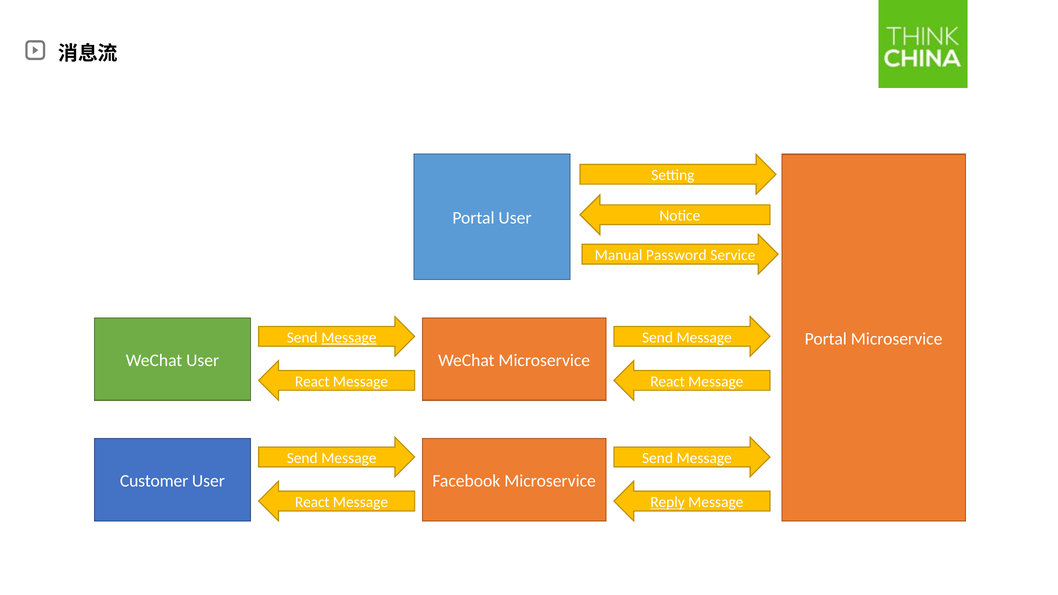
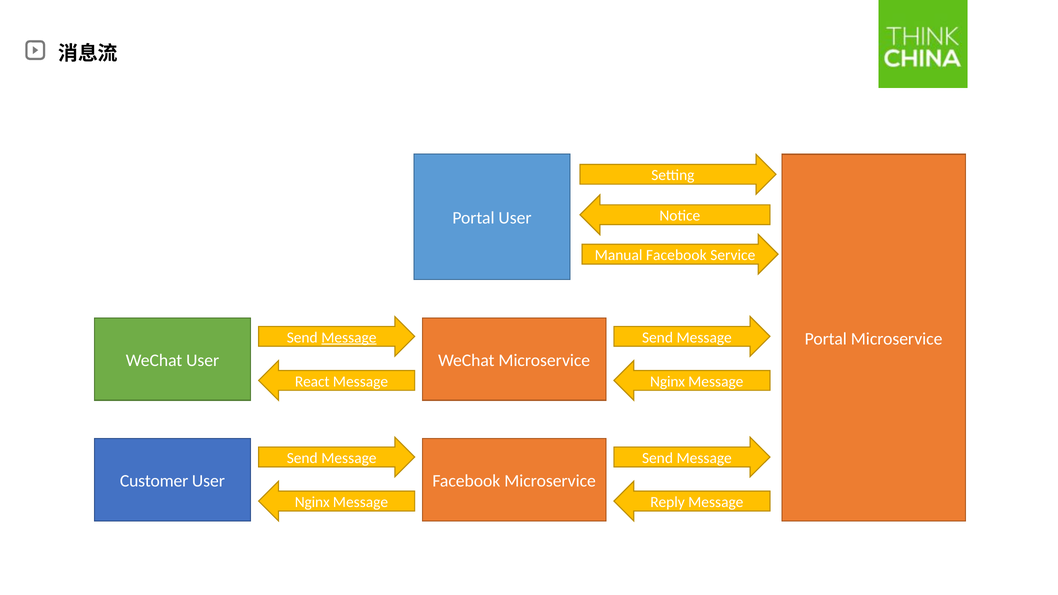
Manual Password: Password -> Facebook
React at (668, 382): React -> Nginx
React at (312, 502): React -> Nginx
Reply underline: present -> none
